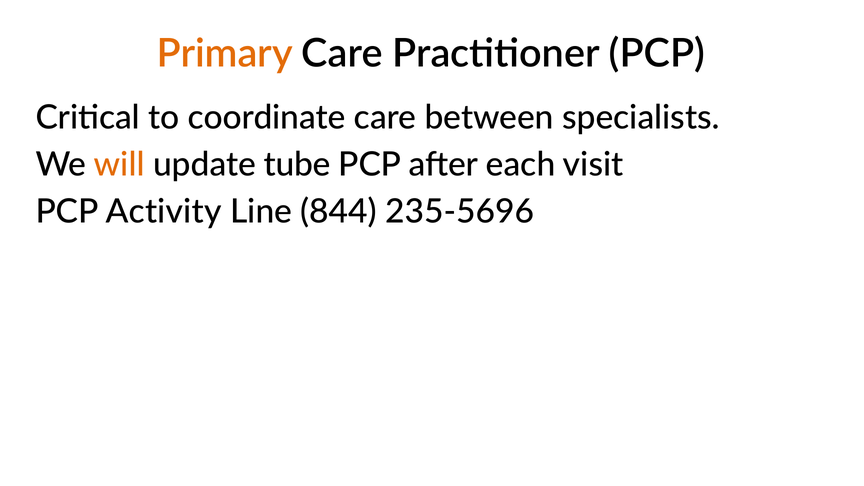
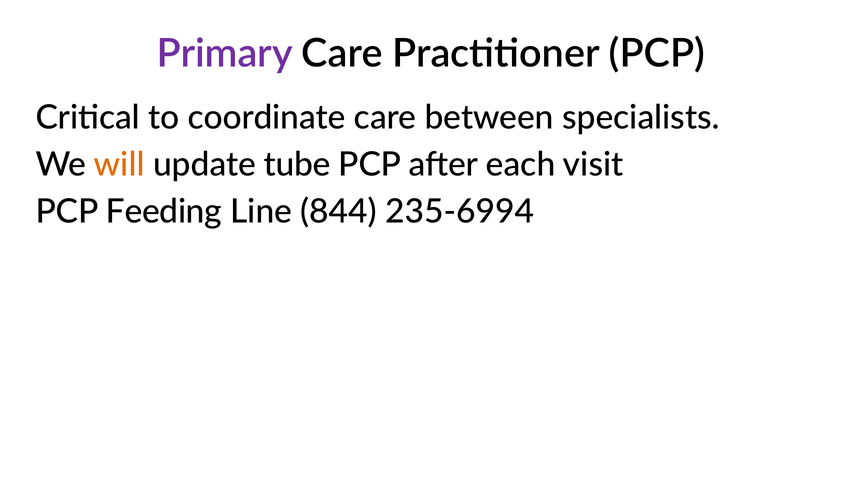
Primary colour: orange -> purple
Activity: Activity -> Feeding
235-5696: 235-5696 -> 235-6994
